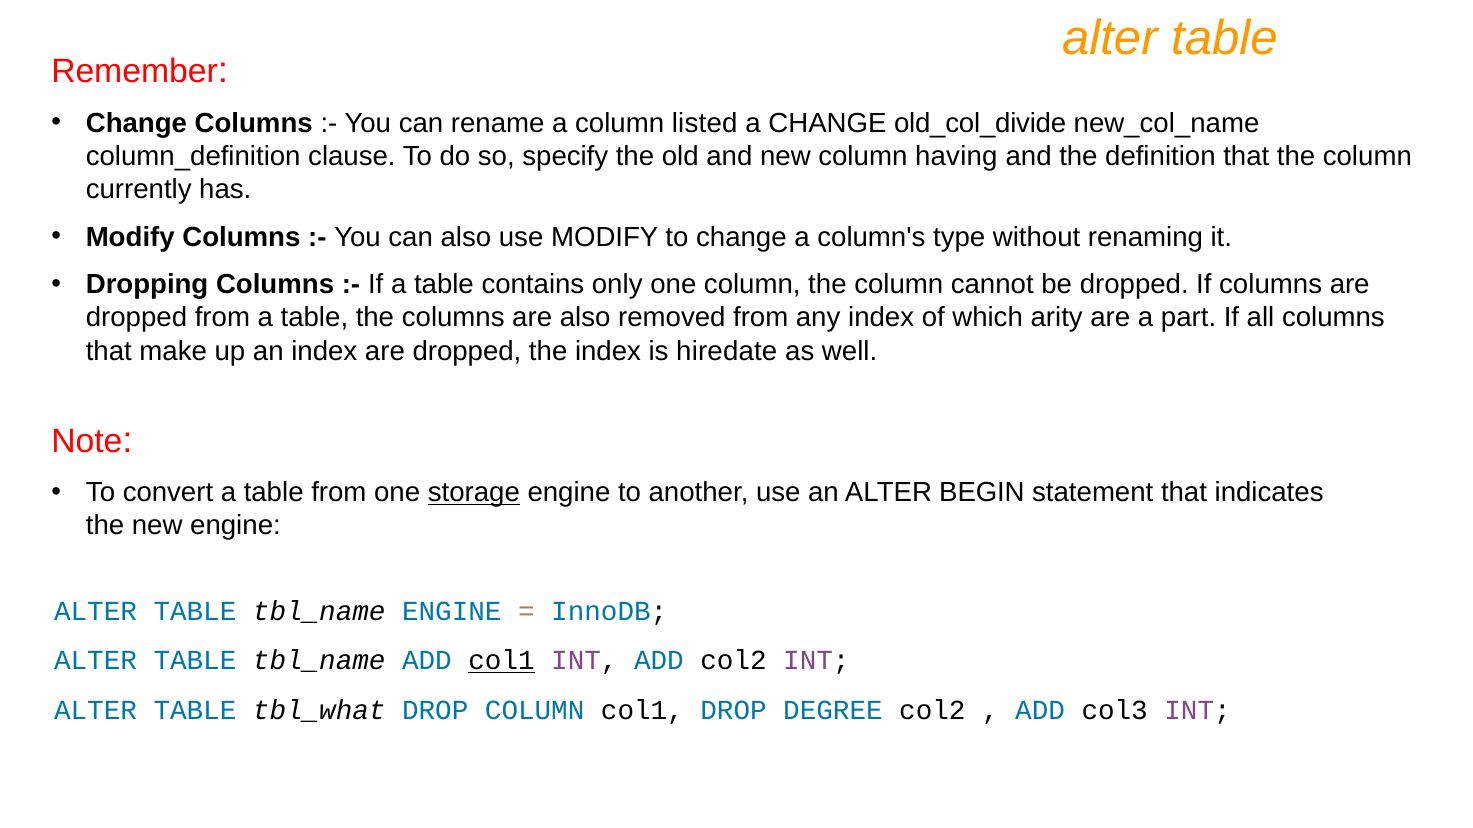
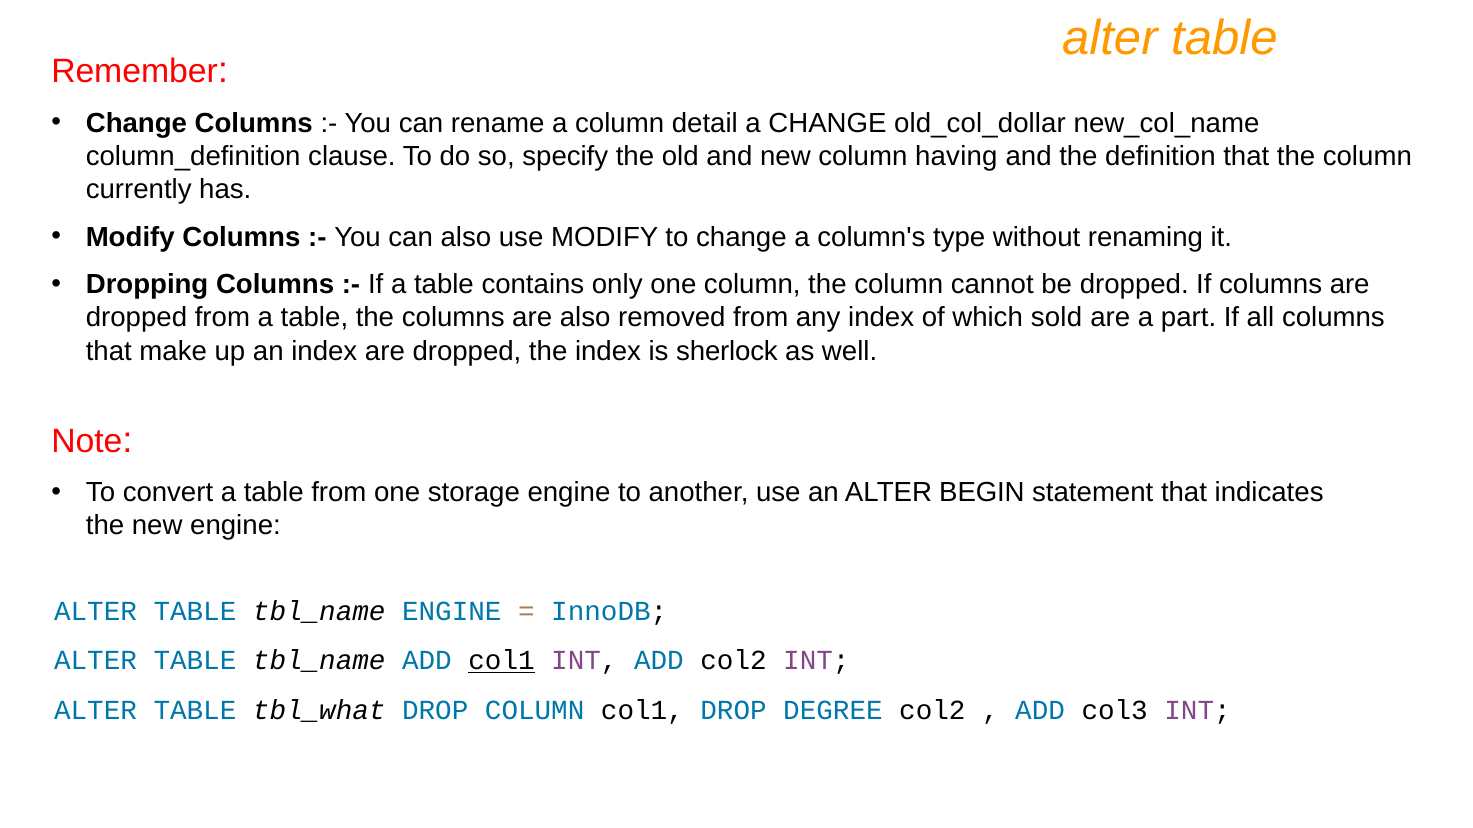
listed: listed -> detail
old_col_divide: old_col_divide -> old_col_dollar
arity: arity -> sold
hiredate: hiredate -> sherlock
storage underline: present -> none
